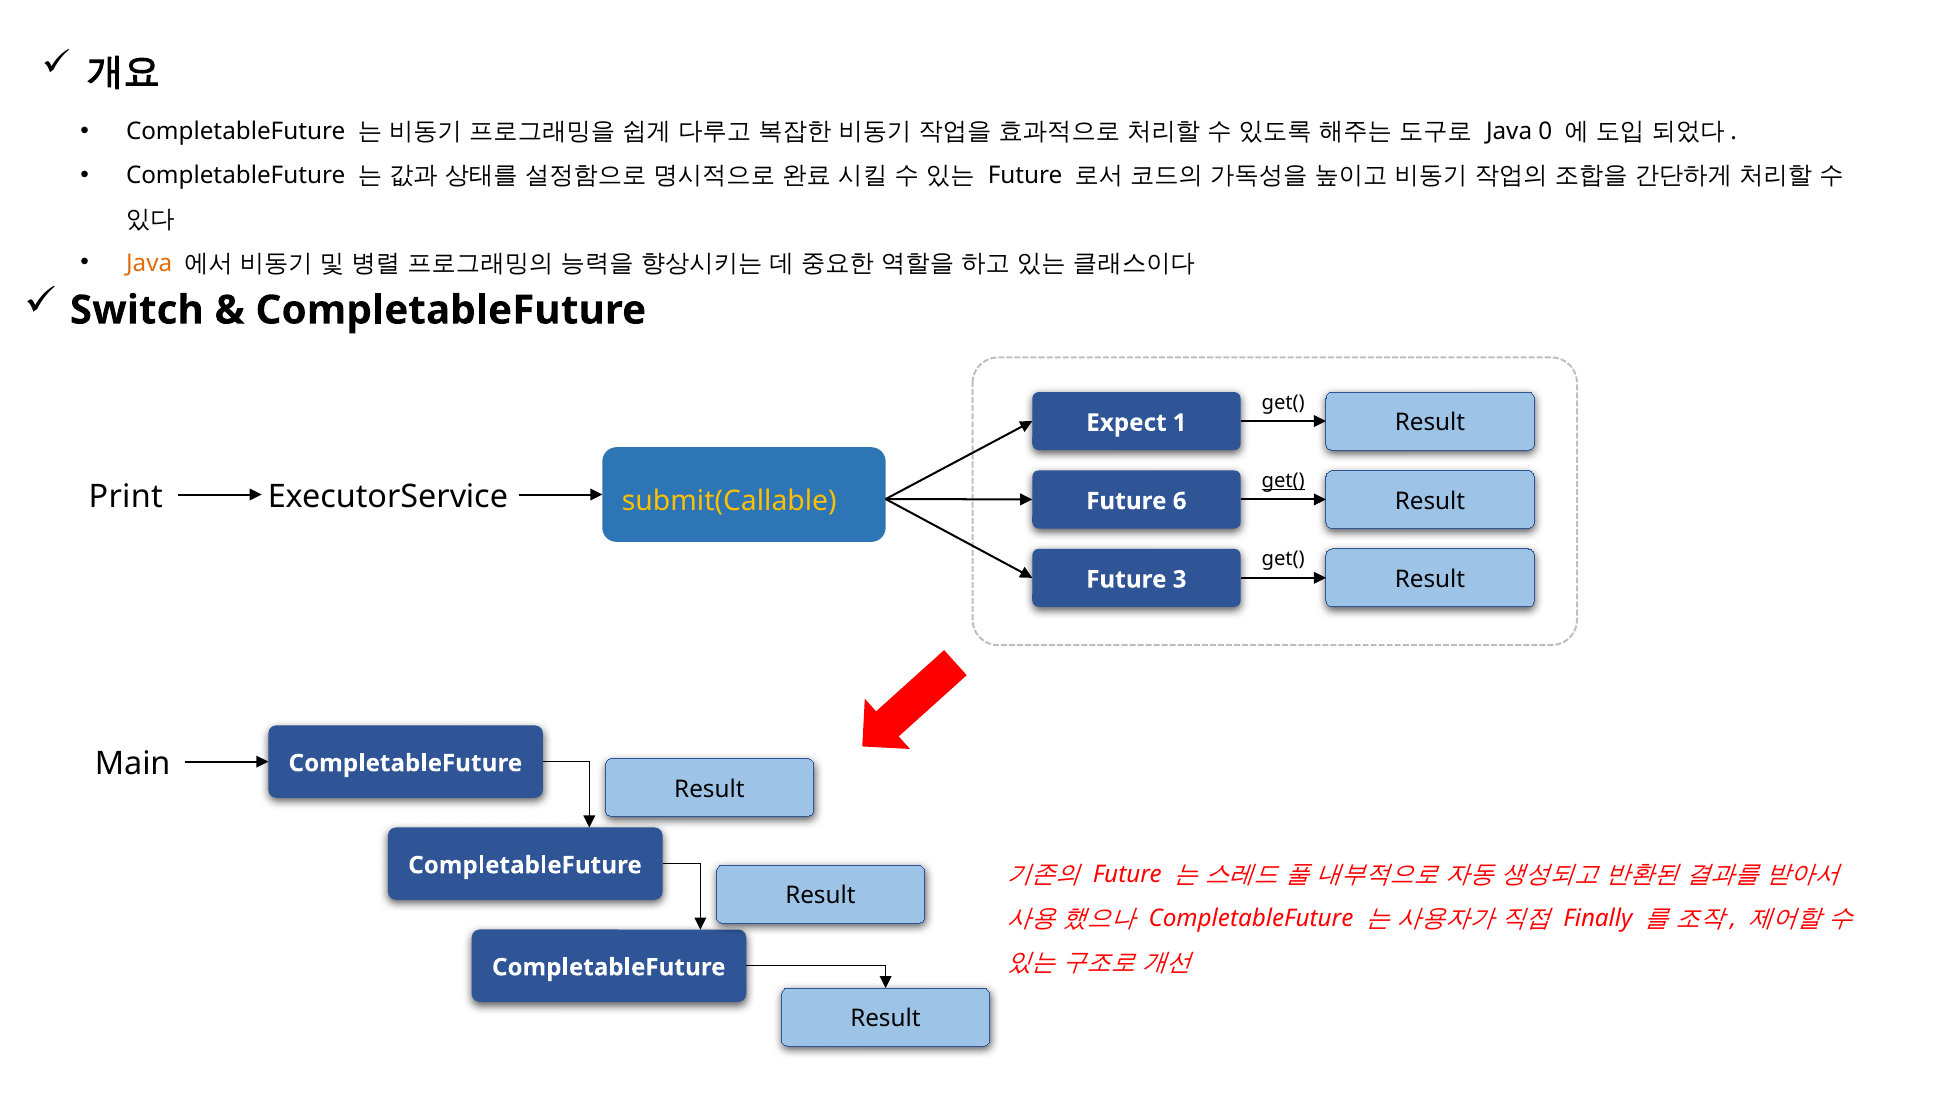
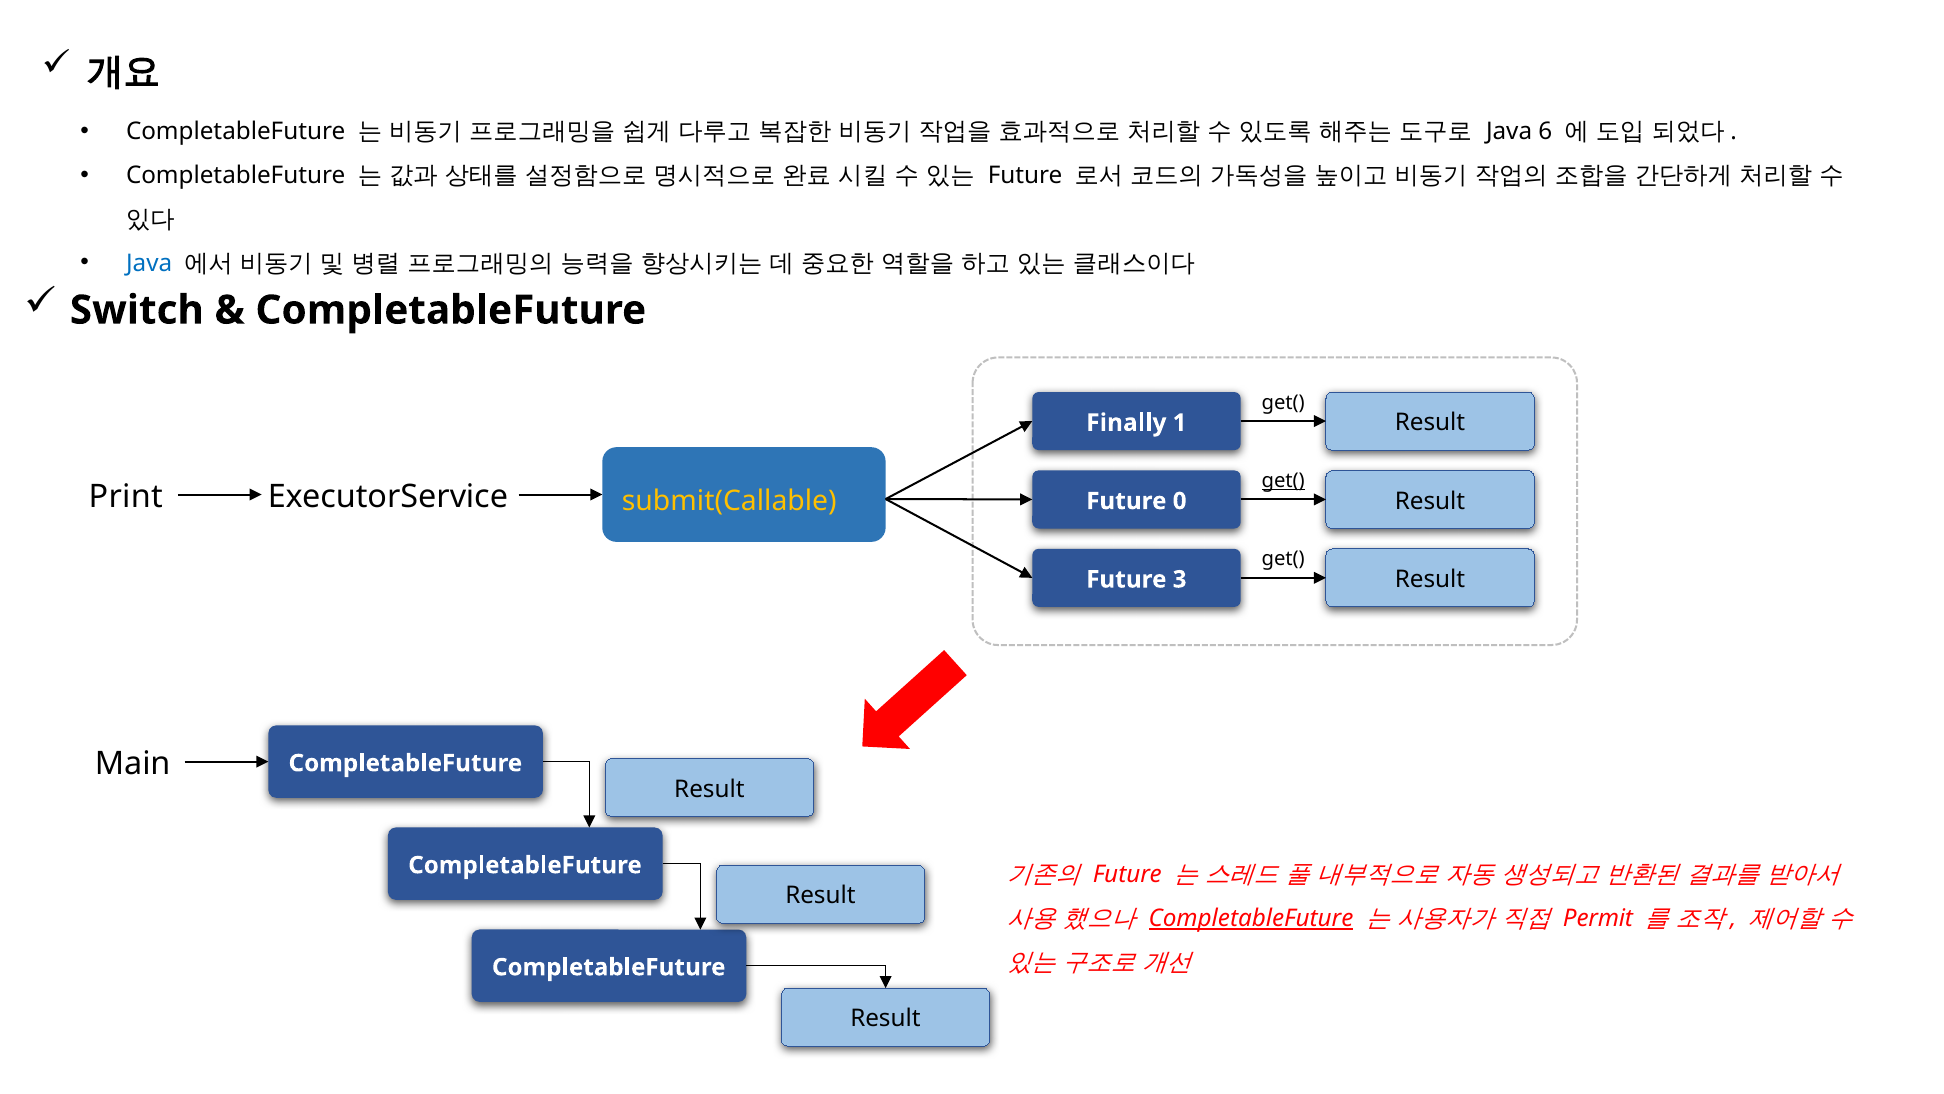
0: 0 -> 6
Java at (149, 263) colour: orange -> blue
Expect: Expect -> Finally
6: 6 -> 0
CompletableFuture at (1251, 918) underline: none -> present
Finally: Finally -> Permit
